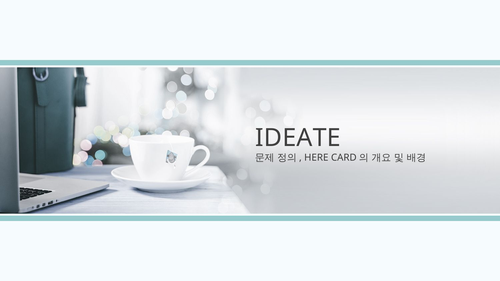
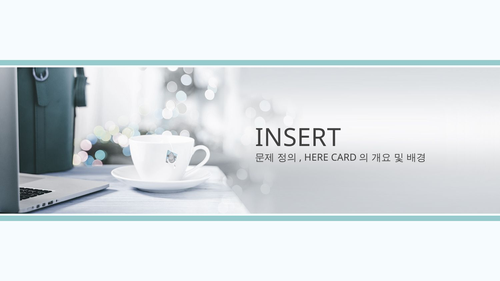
IDEATE: IDEATE -> INSERT
